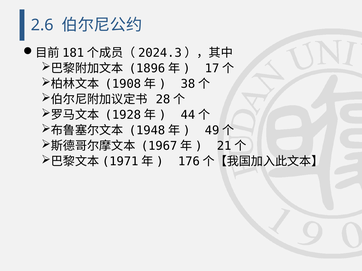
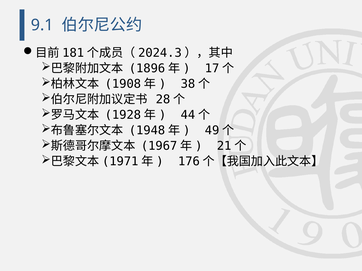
2.6: 2.6 -> 9.1
